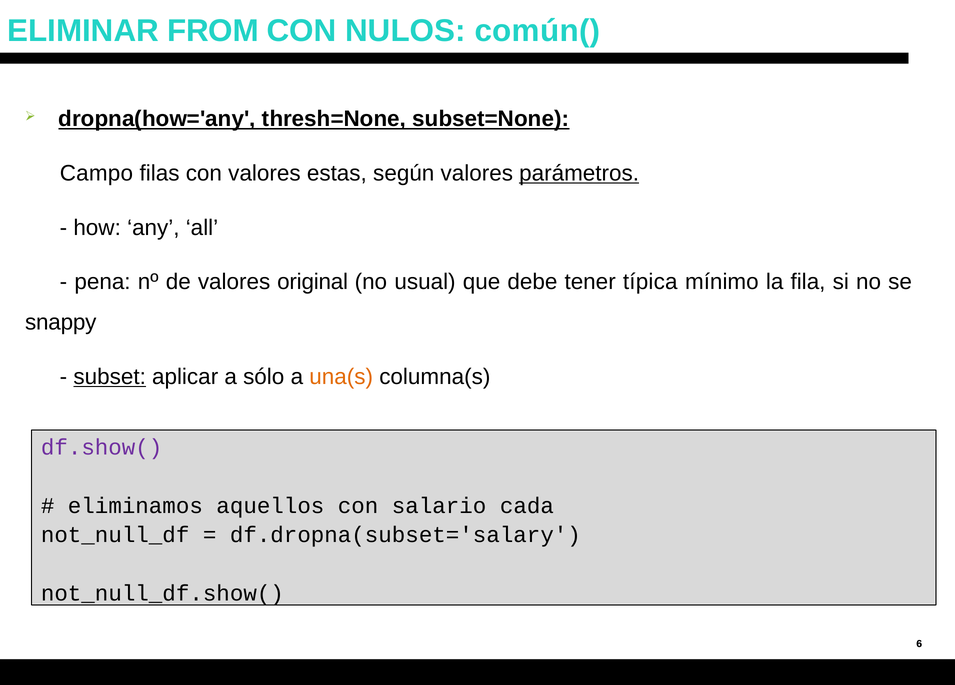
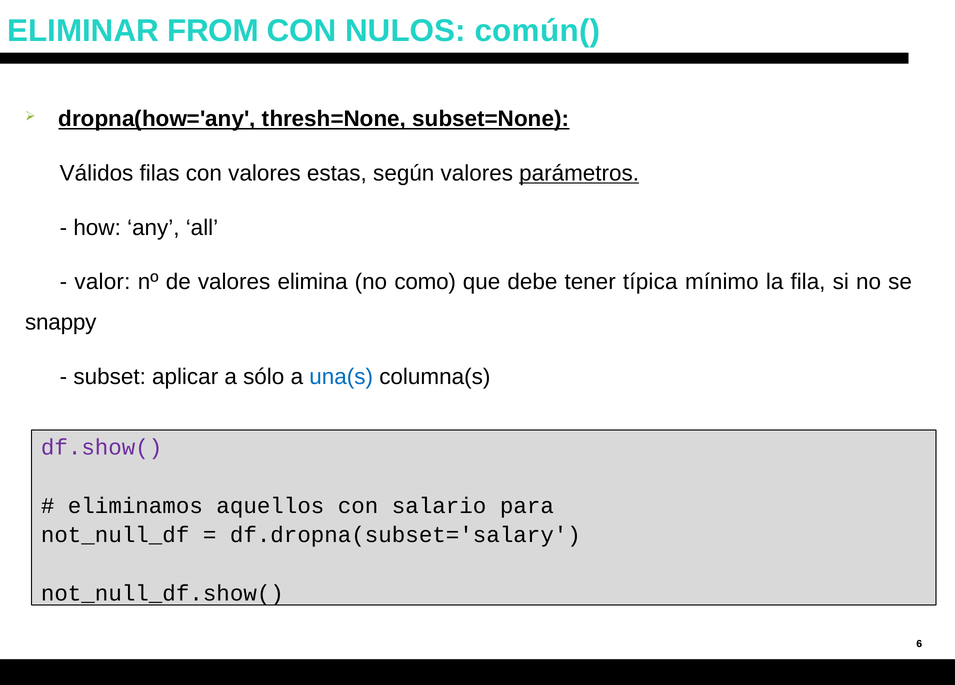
Campo: Campo -> Válidos
pena: pena -> valor
original: original -> elimina
usual: usual -> como
subset underline: present -> none
una(s colour: orange -> blue
cada: cada -> para
